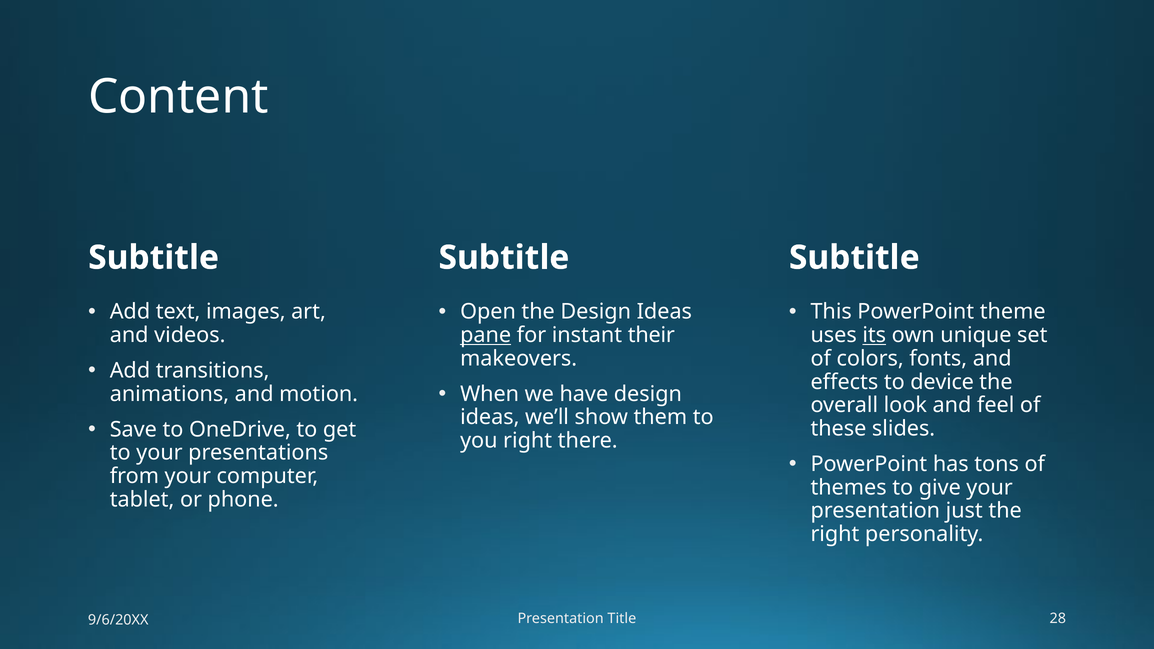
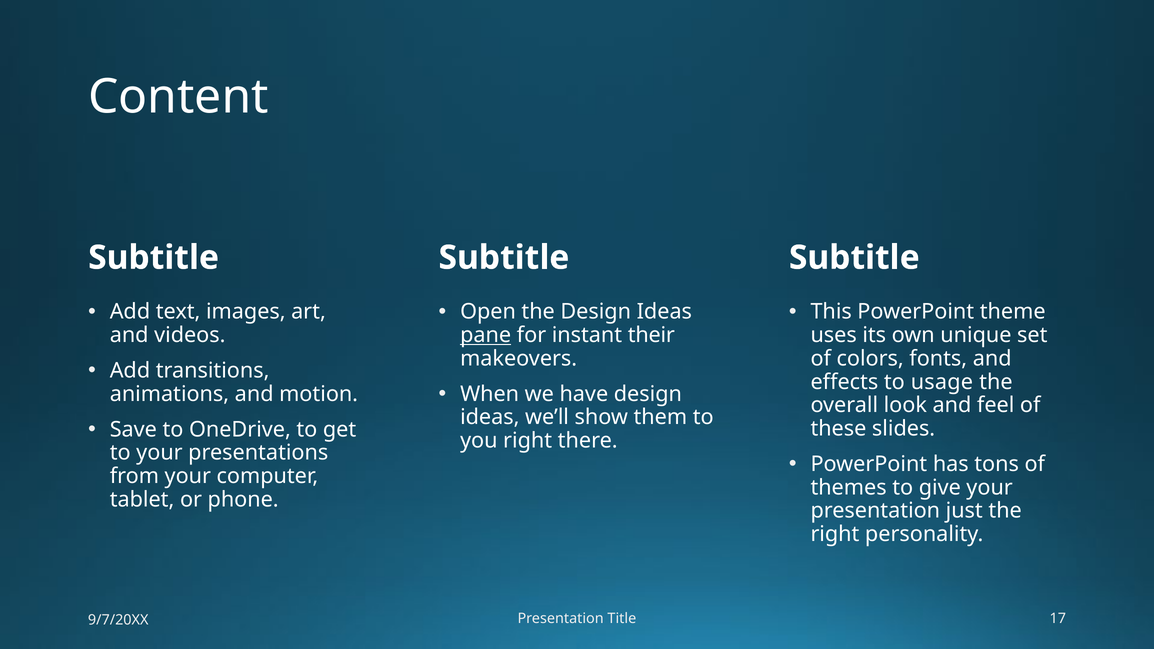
its underline: present -> none
device: device -> usage
28: 28 -> 17
9/6/20XX: 9/6/20XX -> 9/7/20XX
